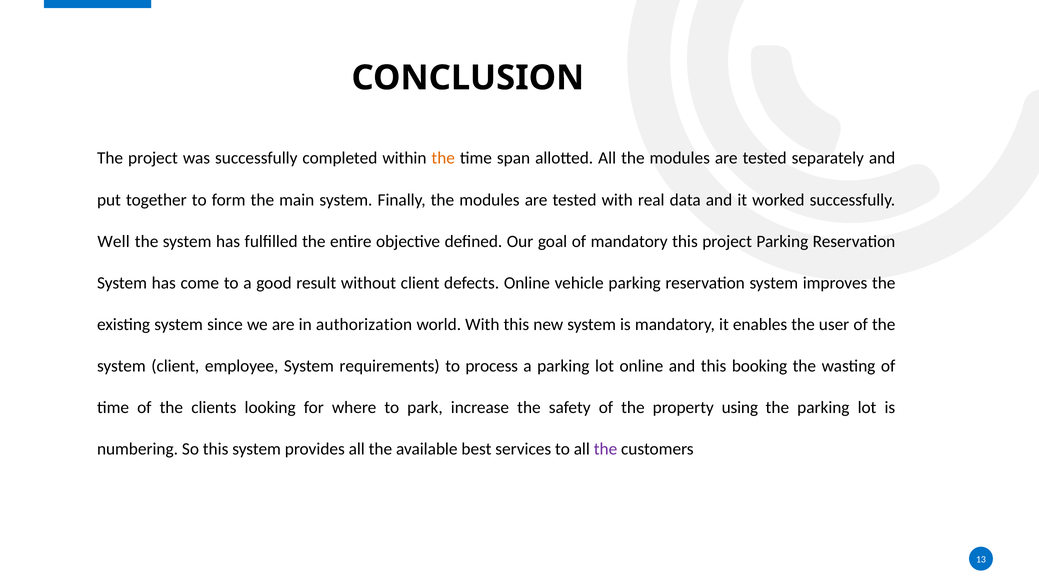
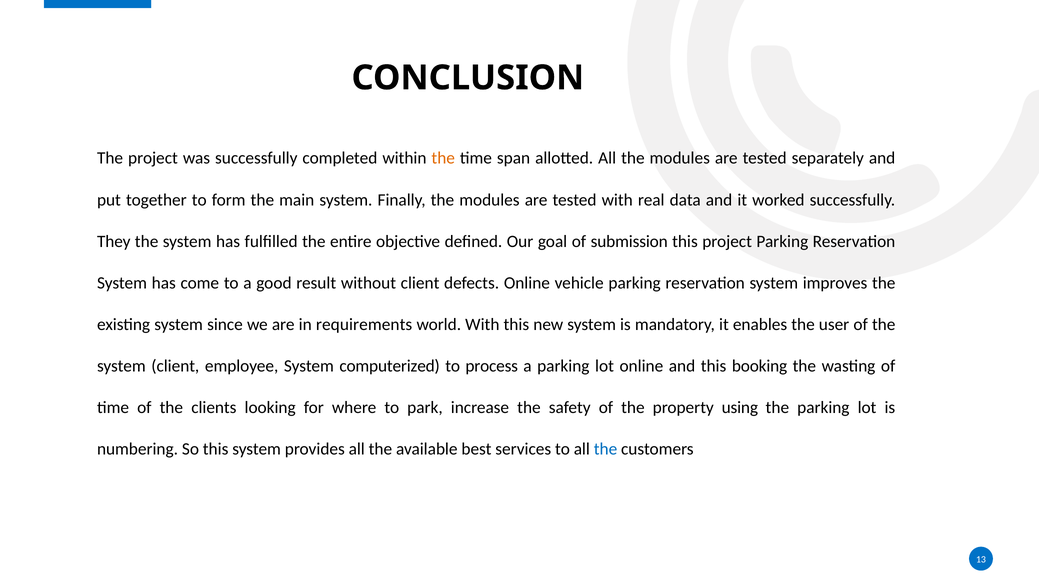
Well: Well -> They
of mandatory: mandatory -> submission
authorization: authorization -> requirements
requirements: requirements -> computerized
the at (606, 449) colour: purple -> blue
